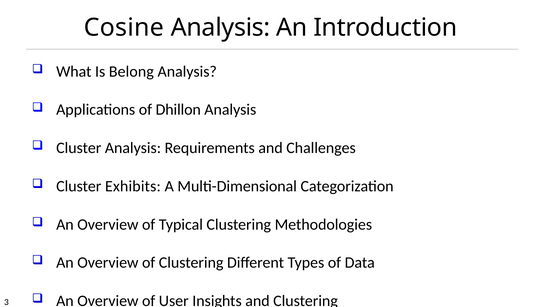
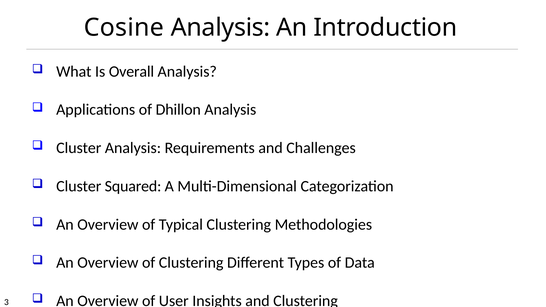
Belong: Belong -> Overall
Exhibits: Exhibits -> Squared
